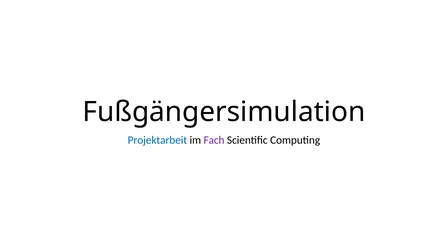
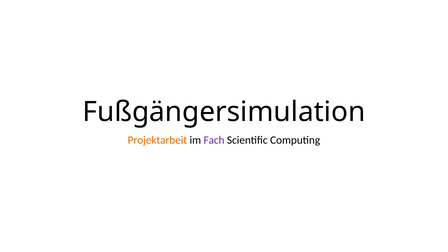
Projektarbeit colour: blue -> orange
